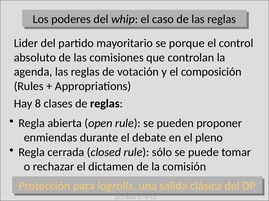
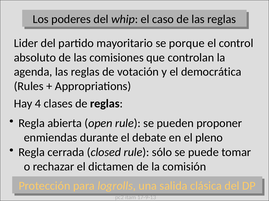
composición: composición -> democrática
8: 8 -> 4
